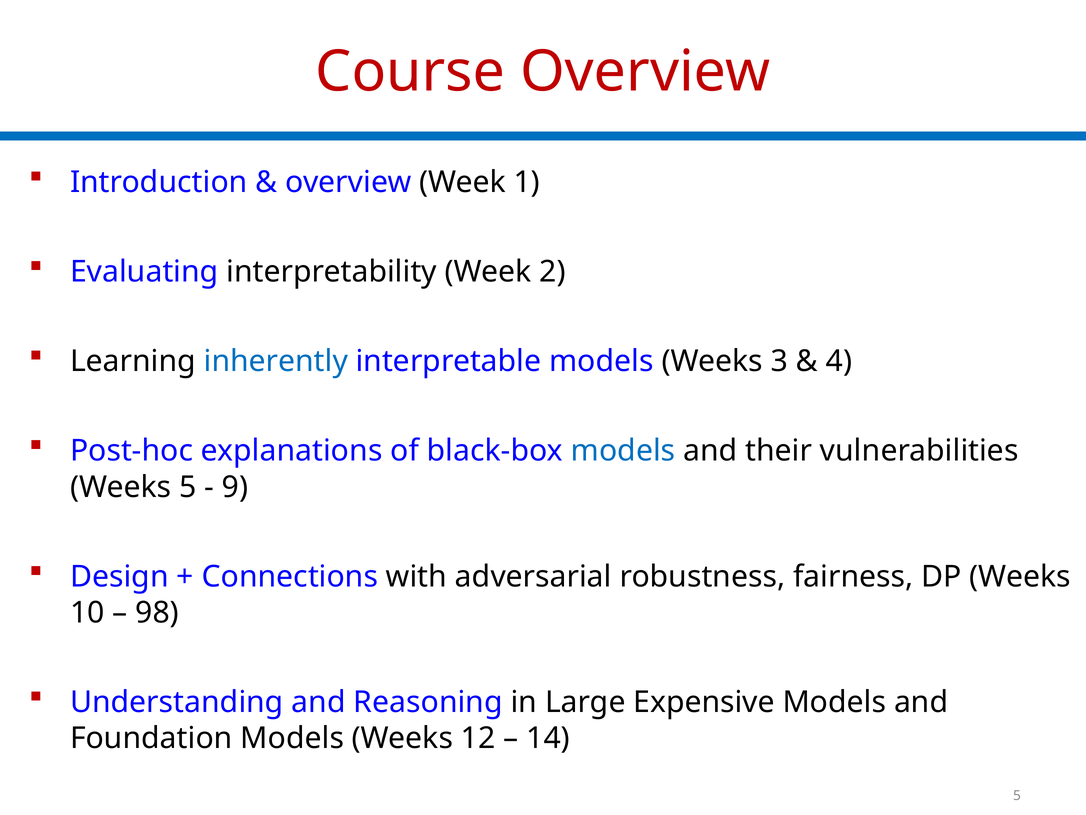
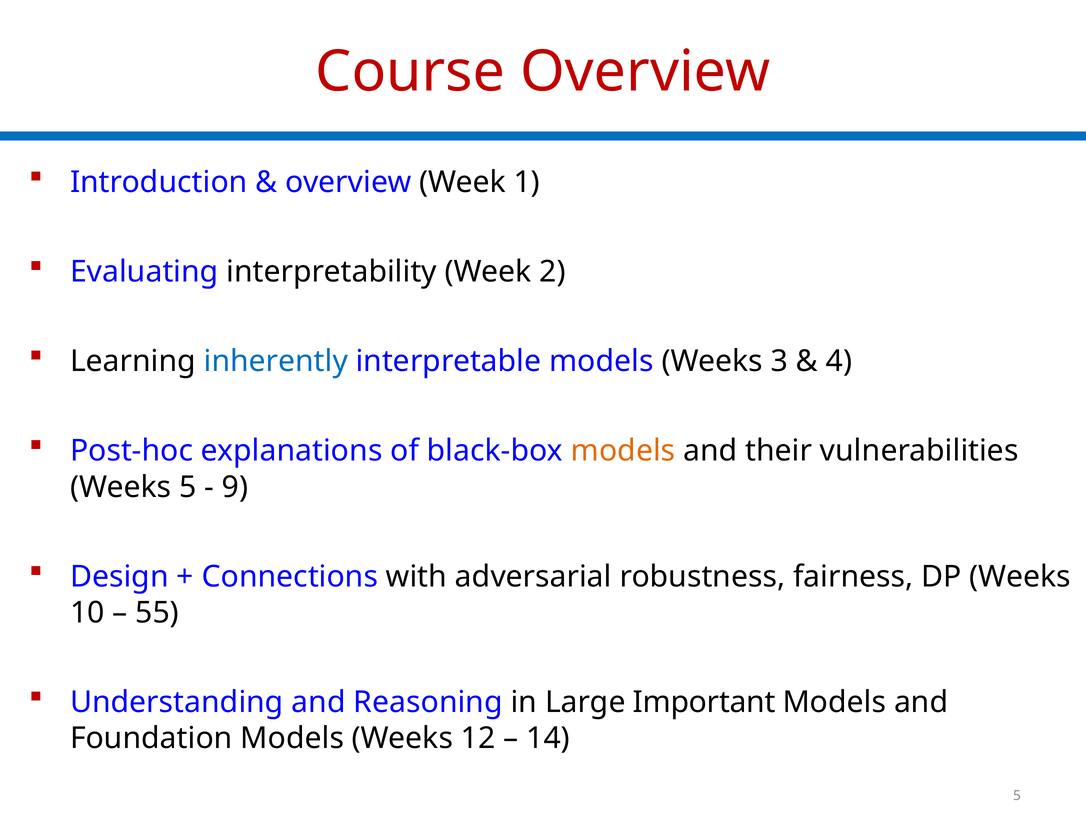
models at (623, 451) colour: blue -> orange
98: 98 -> 55
Expensive: Expensive -> Important
